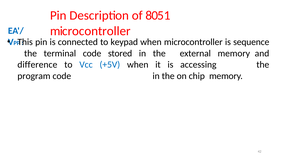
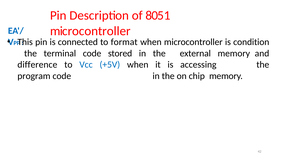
keypad: keypad -> format
sequence: sequence -> condition
